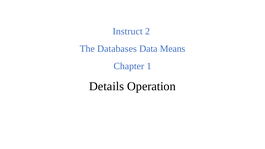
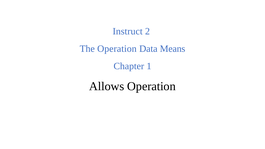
The Databases: Databases -> Operation
Details: Details -> Allows
